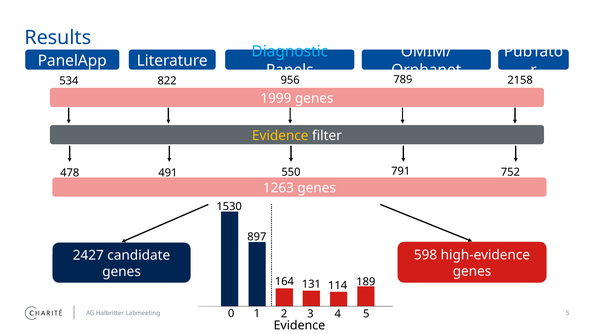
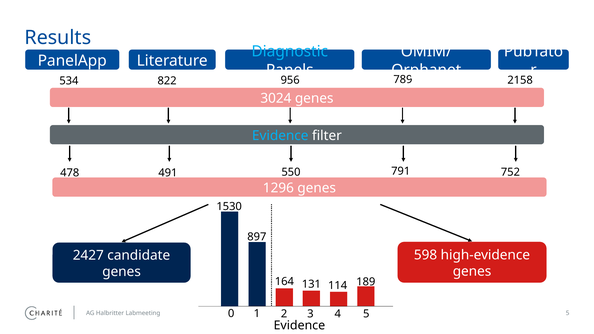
1999: 1999 -> 3024
Evidence at (280, 136) colour: yellow -> light blue
1263: 1263 -> 1296
